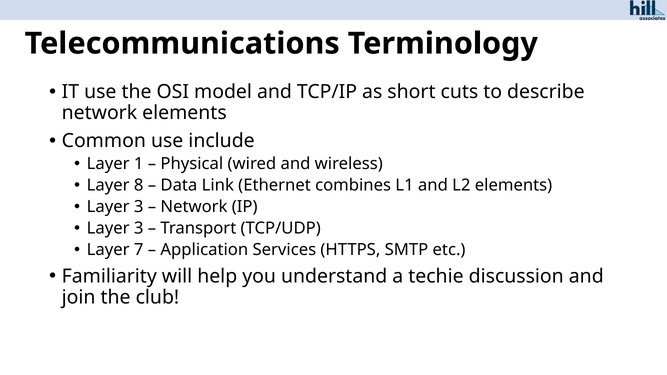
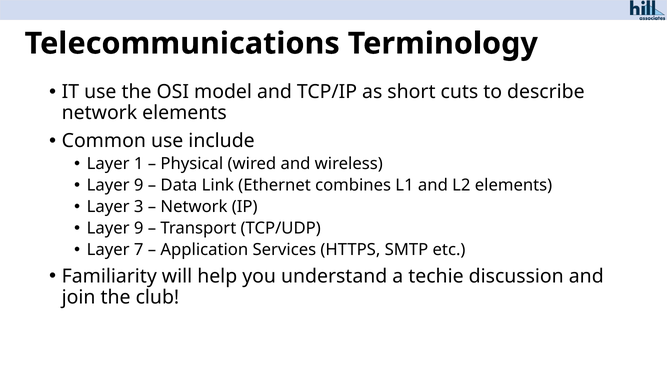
8 at (139, 185): 8 -> 9
3 at (139, 228): 3 -> 9
